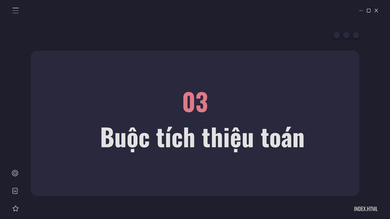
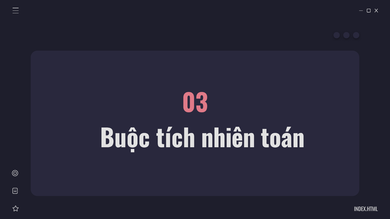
thiệu: thiệu -> nhiên
